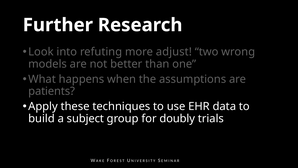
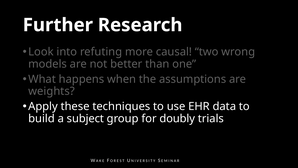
adjust: adjust -> causal
patients: patients -> weights
